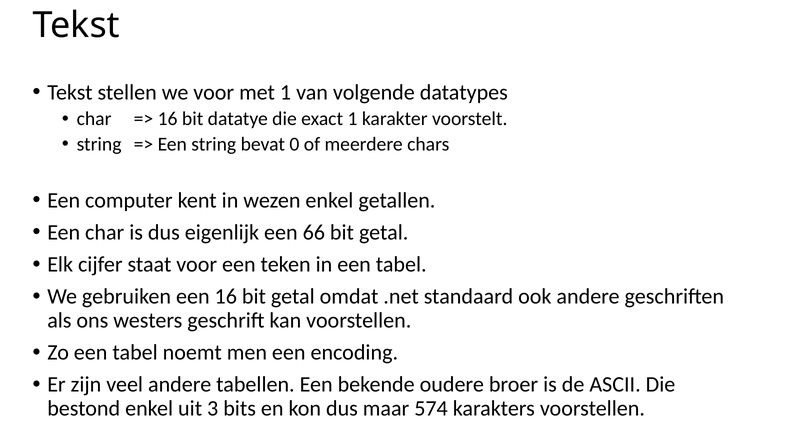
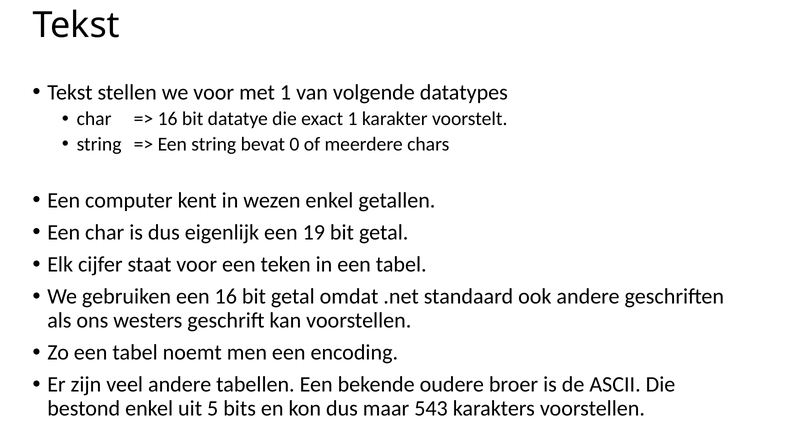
66: 66 -> 19
3: 3 -> 5
574: 574 -> 543
